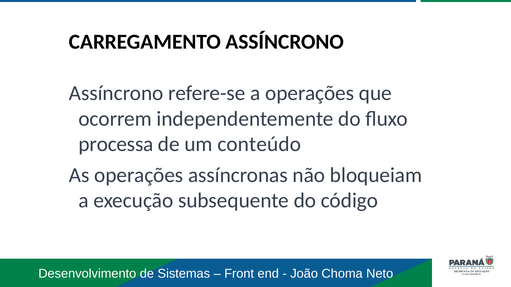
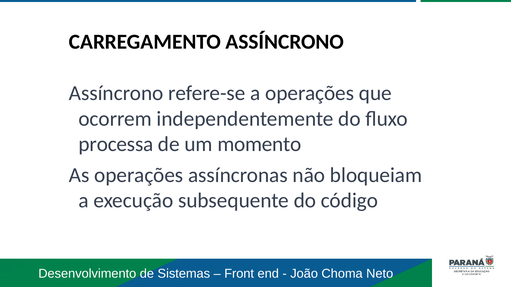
conteúdo: conteúdo -> momento
